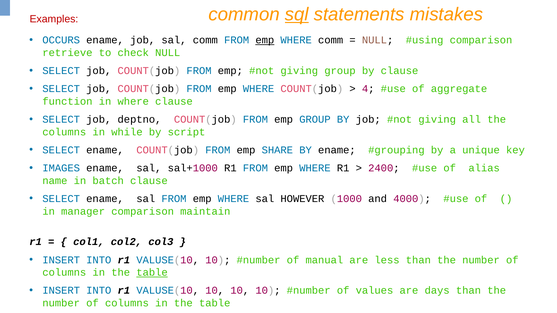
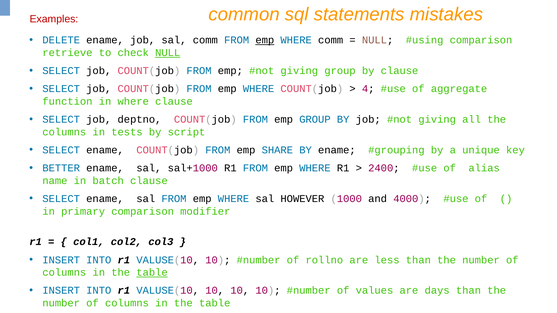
sql underline: present -> none
OCCURS: OCCURS -> DELETE
NULL at (168, 53) underline: none -> present
while: while -> tests
IMAGES: IMAGES -> BETTER
manager: manager -> primary
maintain: maintain -> modifier
manual: manual -> rollno
